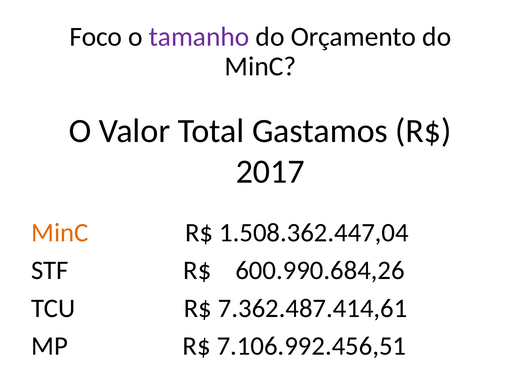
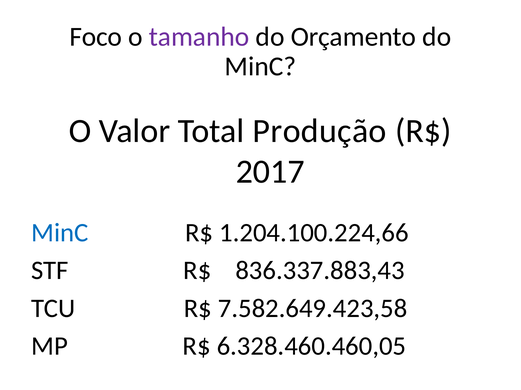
Gastamos: Gastamos -> Produção
MinC at (60, 233) colour: orange -> blue
1.508.362.447,04: 1.508.362.447,04 -> 1.204.100.224,66
600.990.684,26: 600.990.684,26 -> 836.337.883,43
7.362.487.414,61: 7.362.487.414,61 -> 7.582.649.423,58
7.106.992.456,51: 7.106.992.456,51 -> 6.328.460.460,05
